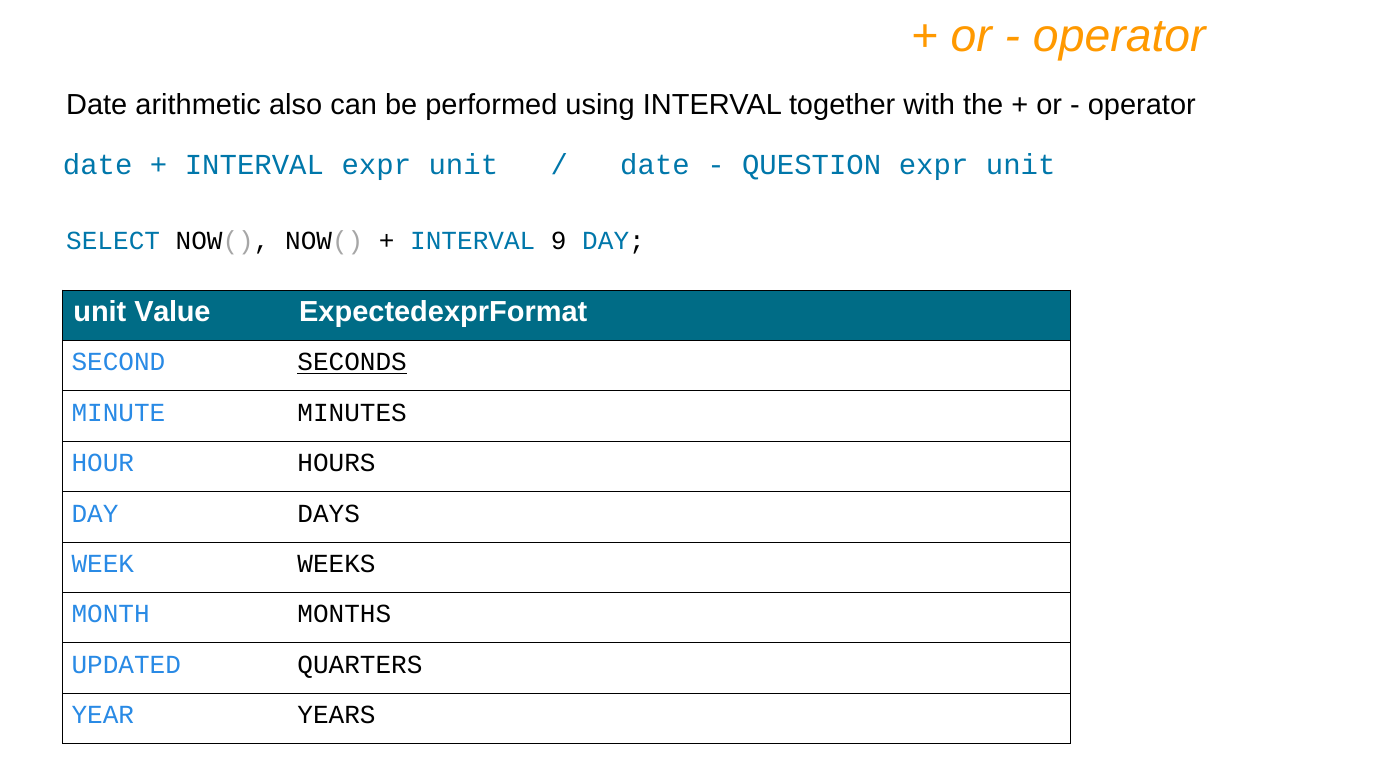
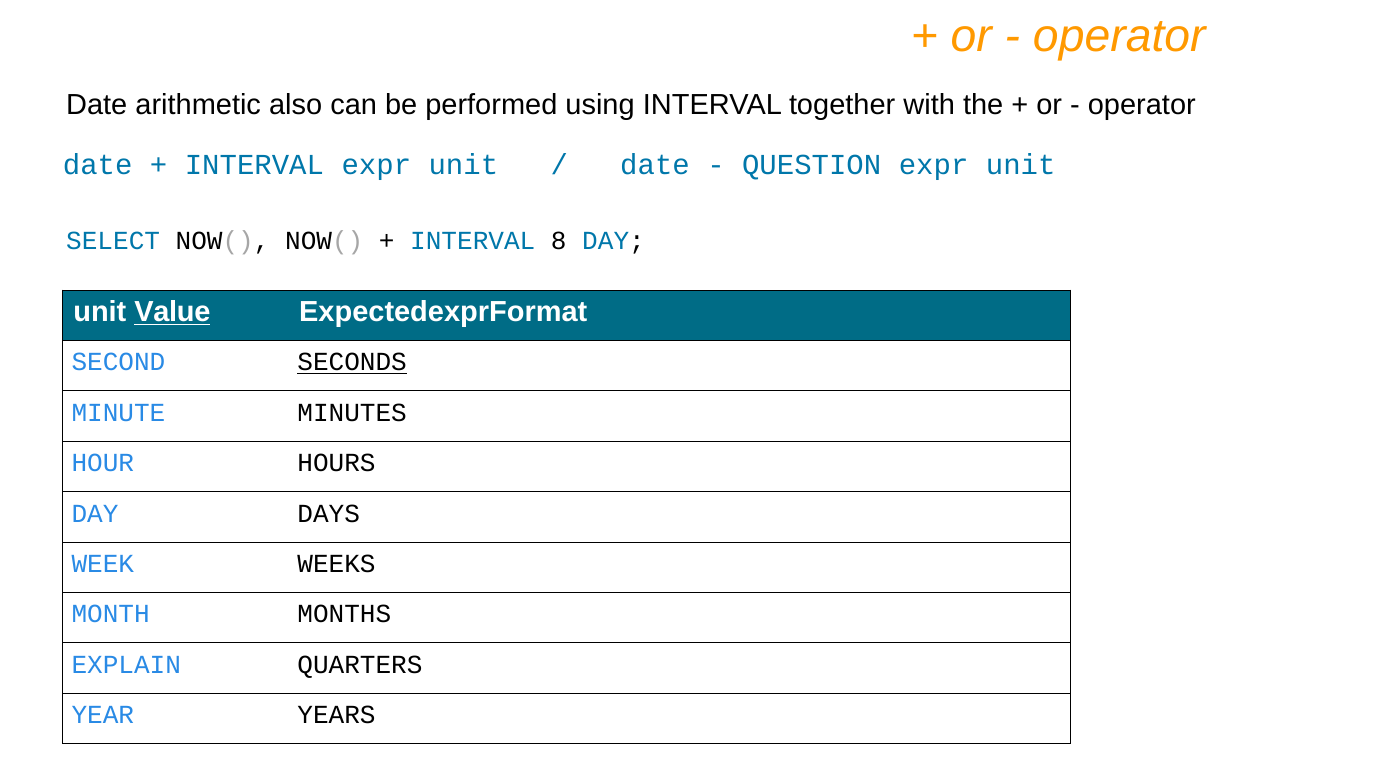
9: 9 -> 8
Value underline: none -> present
UPDATED: UPDATED -> EXPLAIN
